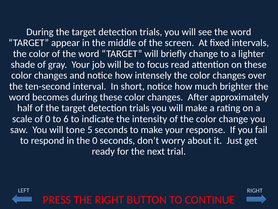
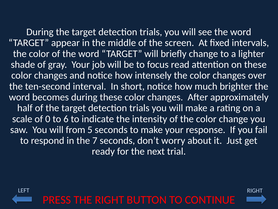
tone: tone -> from
the 0: 0 -> 7
